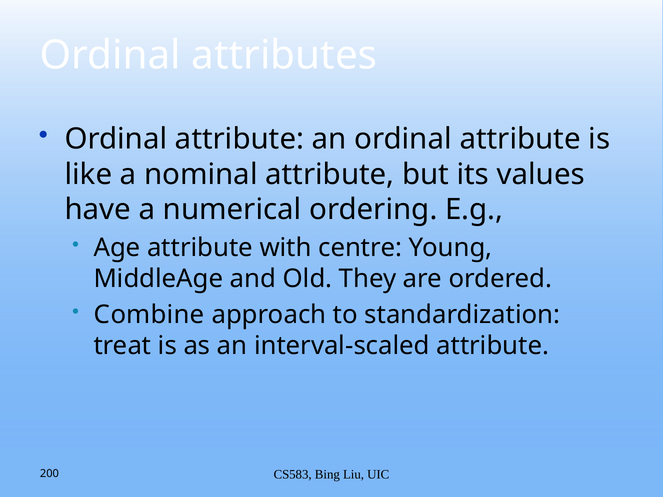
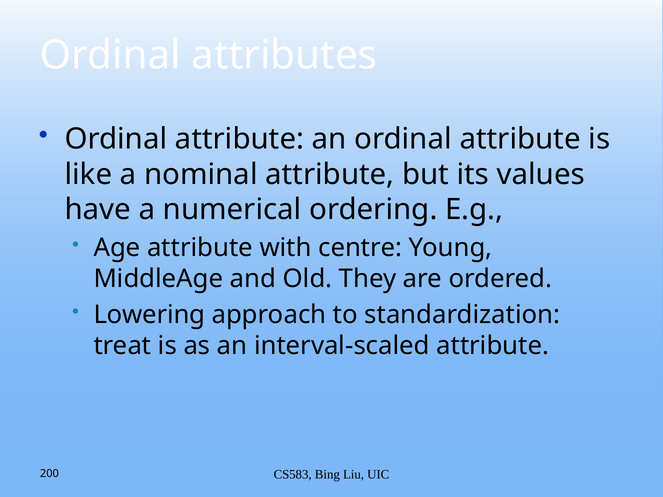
Combine: Combine -> Lowering
